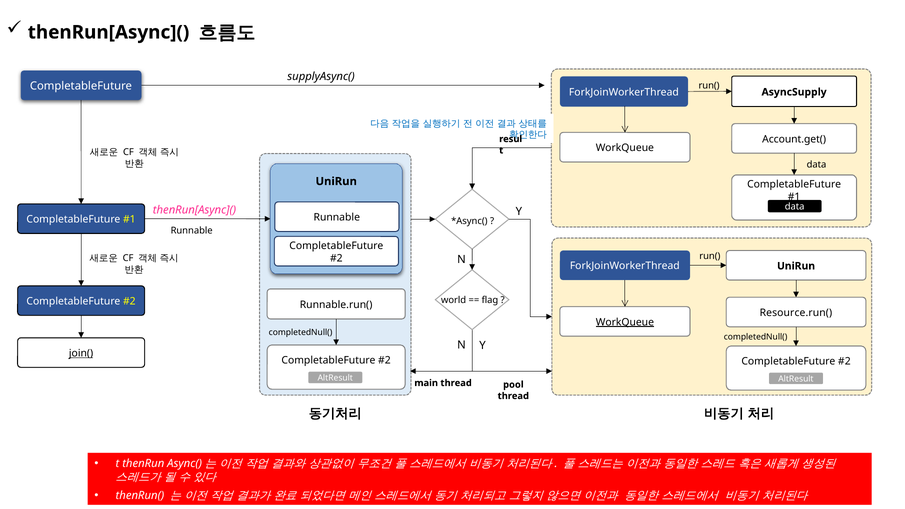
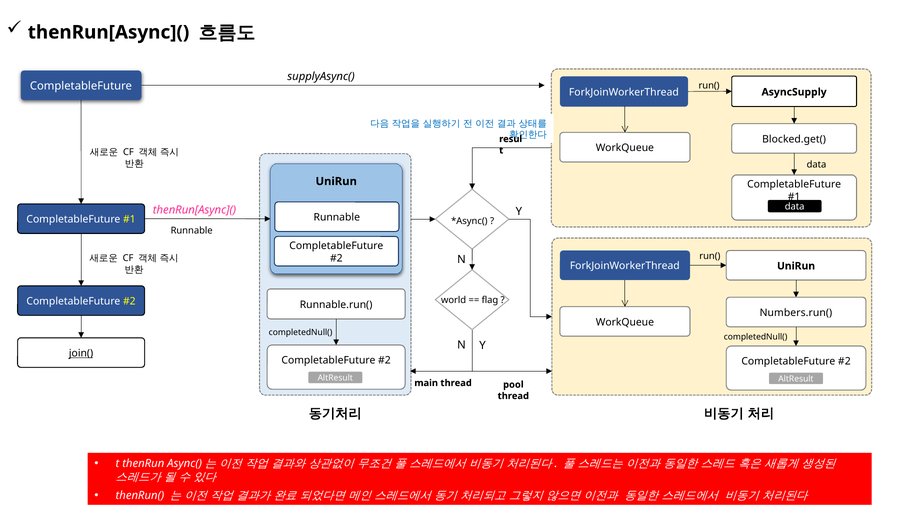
Account.get(: Account.get( -> Blocked.get(
Resource.run(: Resource.run( -> Numbers.run(
WorkQueue at (625, 322) underline: present -> none
